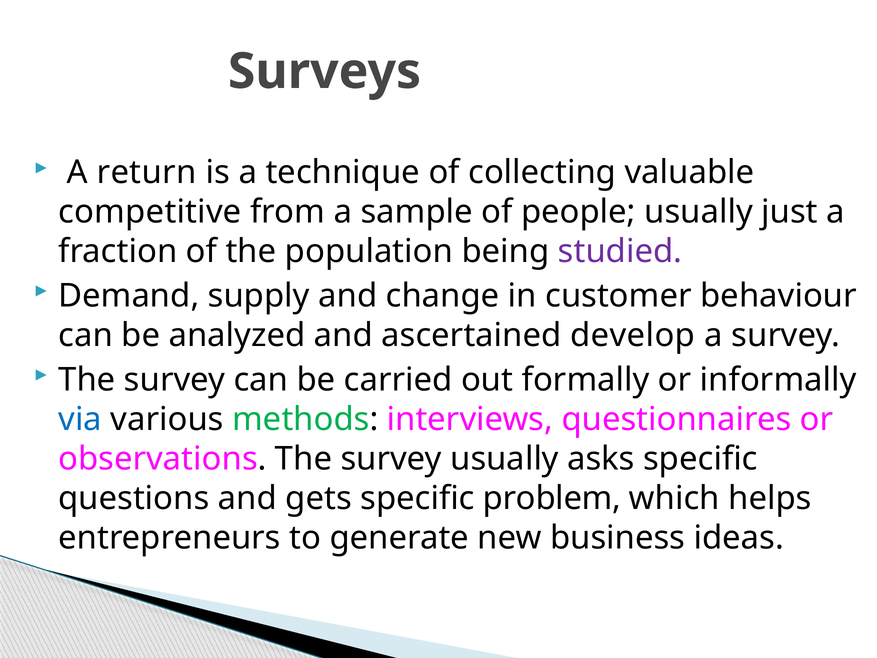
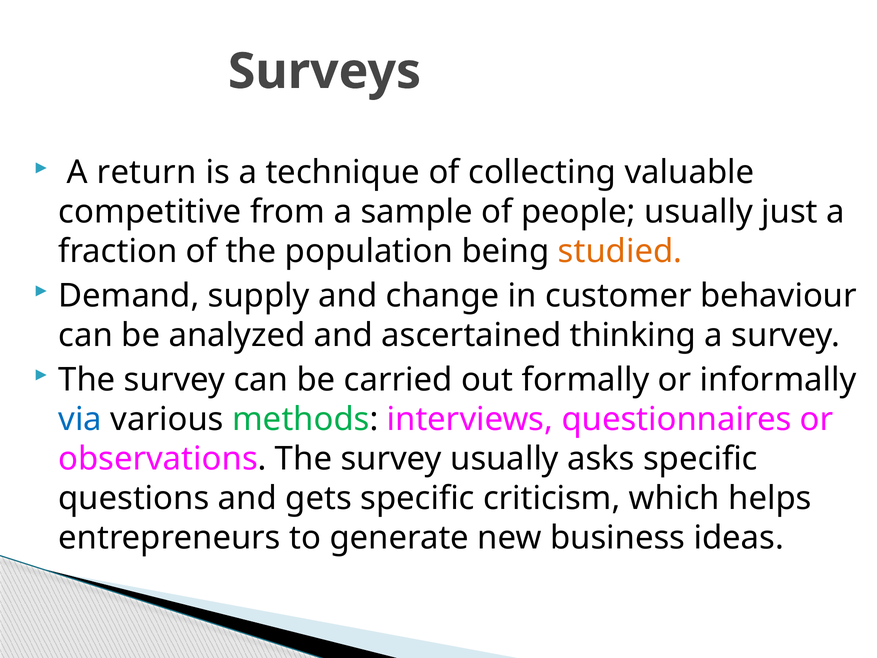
studied colour: purple -> orange
develop: develop -> thinking
problem: problem -> criticism
